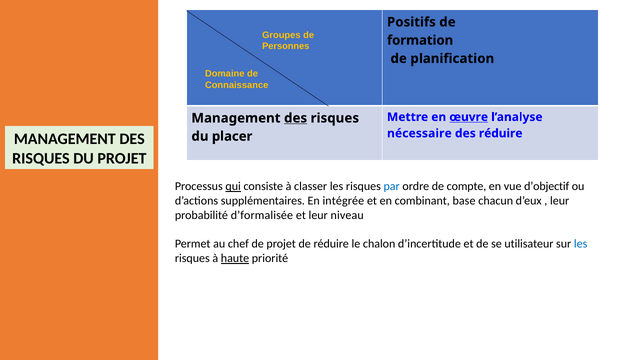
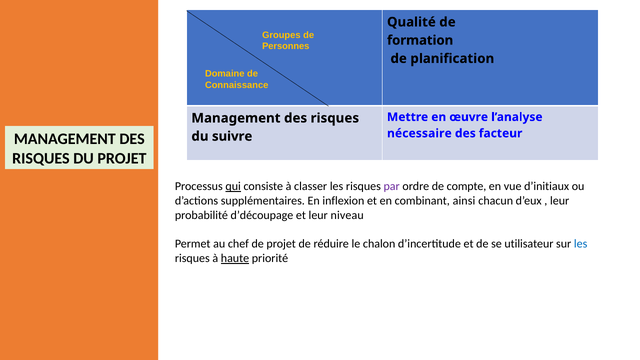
Positifs: Positifs -> Qualité
œuvre underline: present -> none
des at (296, 118) underline: present -> none
des réduire: réduire -> facteur
placer: placer -> suivre
par colour: blue -> purple
d’objectif: d’objectif -> d’initiaux
intégrée: intégrée -> inflexion
base: base -> ainsi
d’formalisée: d’formalisée -> d’découpage
